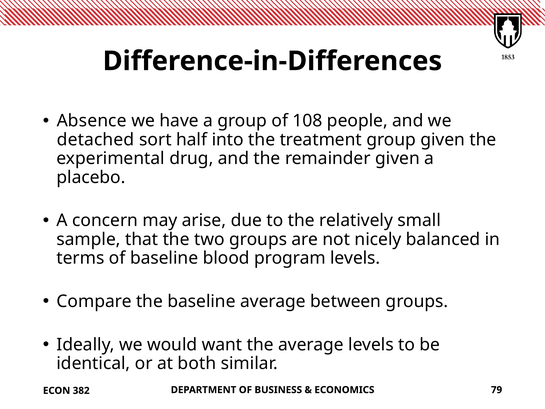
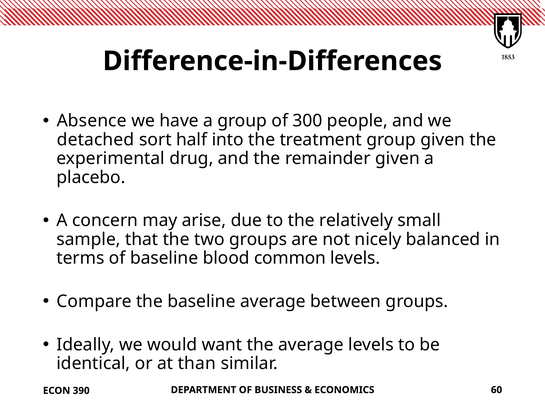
108: 108 -> 300
program: program -> common
both: both -> than
79: 79 -> 60
382: 382 -> 390
